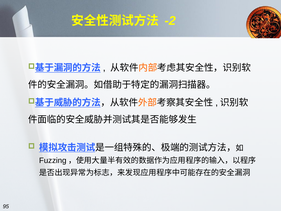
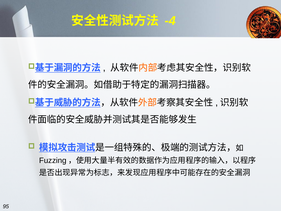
-2: -2 -> -4
